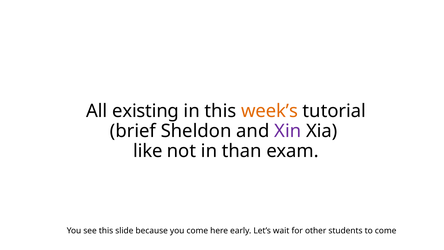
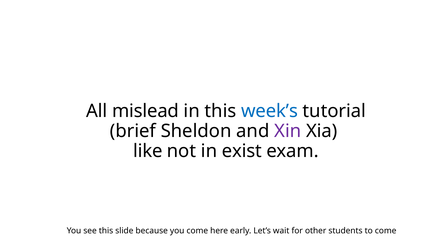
existing: existing -> mislead
week’s colour: orange -> blue
than: than -> exist
